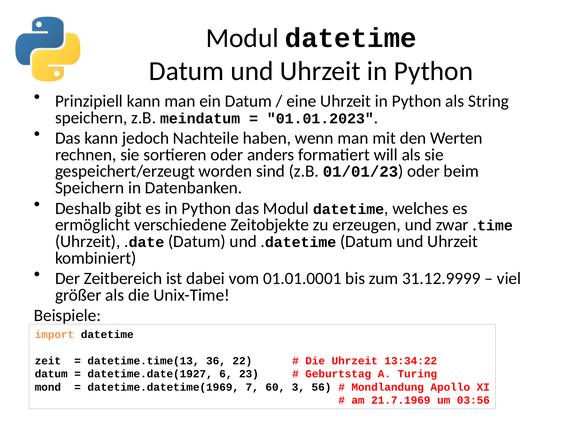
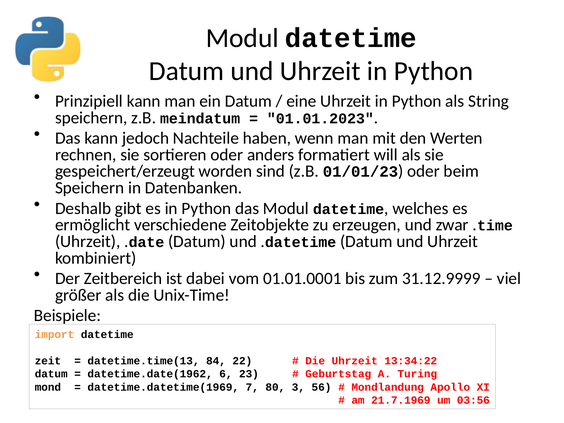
36: 36 -> 84
datetime.date(1927: datetime.date(1927 -> datetime.date(1962
60: 60 -> 80
